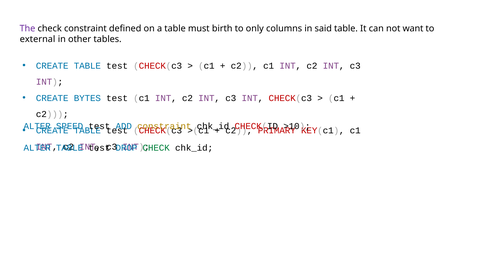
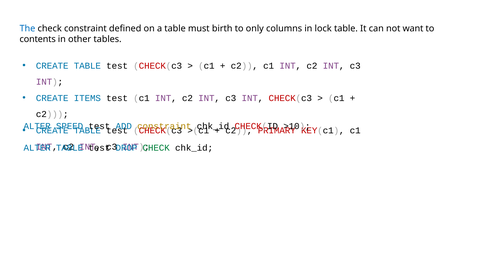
The colour: purple -> blue
said: said -> lock
external: external -> contents
BYTES: BYTES -> ITEMS
